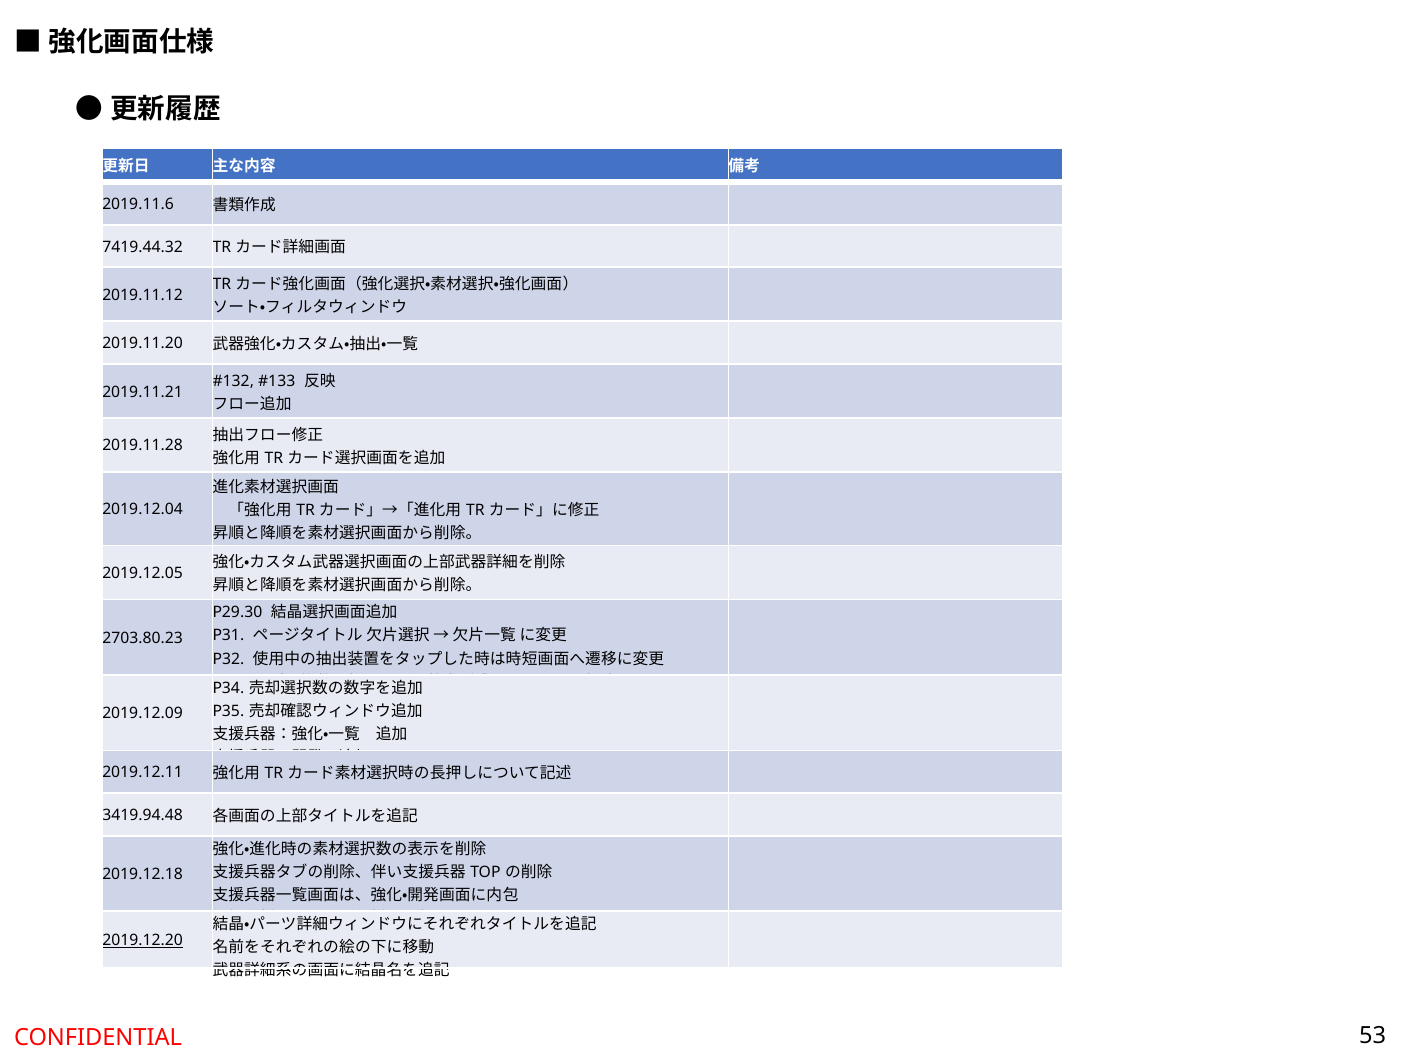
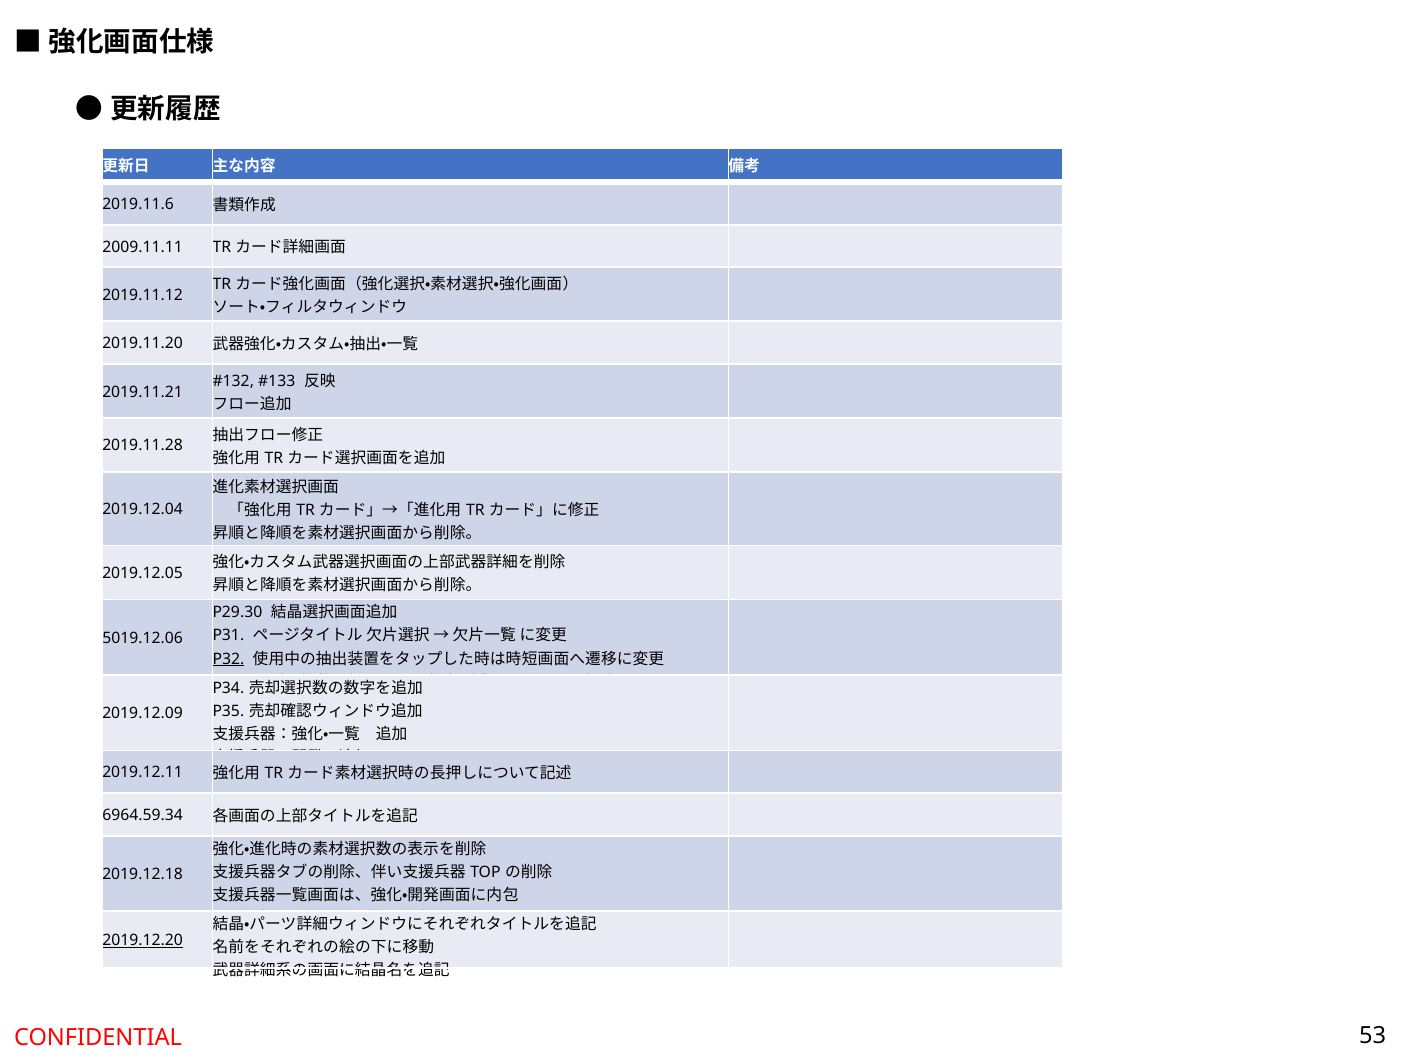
7419.44.32: 7419.44.32 -> 2009.11.11
2703.80.23: 2703.80.23 -> 5019.12.06
P32 underline: none -> present
3419.94.48: 3419.94.48 -> 6964.59.34
